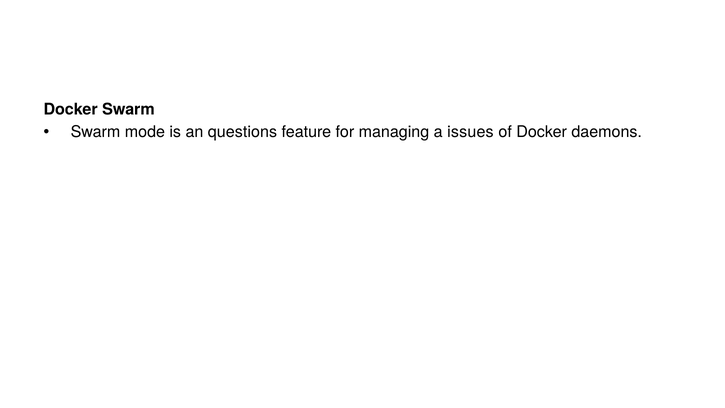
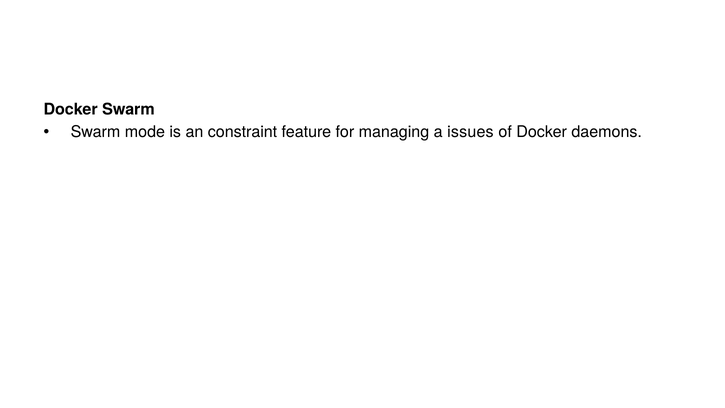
questions: questions -> constraint
